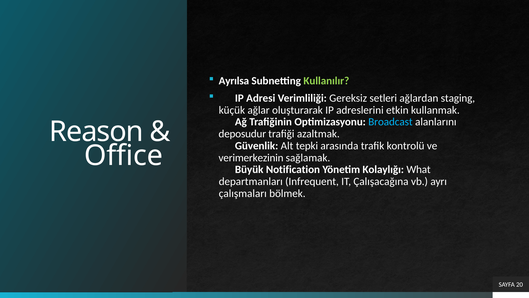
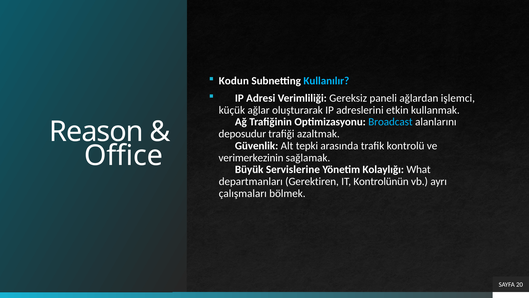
Ayrılsa: Ayrılsa -> Kodun
Kullanılır colour: light green -> light blue
setleri: setleri -> paneli
staging: staging -> işlemci
Notification: Notification -> Servislerine
Infrequent: Infrequent -> Gerektiren
Çalışacağına: Çalışacağına -> Kontrolünün
